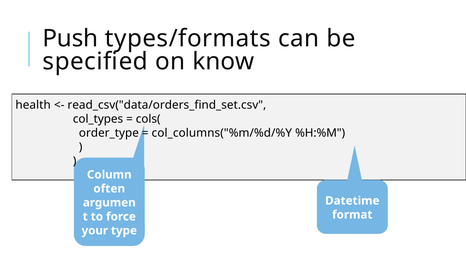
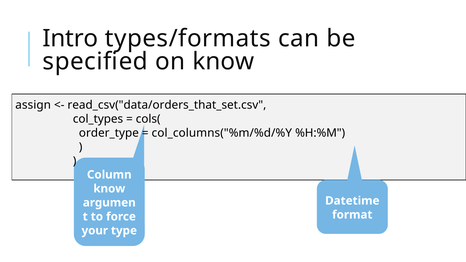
Push: Push -> Intro
health: health -> assign
read_csv("data/orders_find_set.csv: read_csv("data/orders_find_set.csv -> read_csv("data/orders_that_set.csv
often at (109, 189): often -> know
